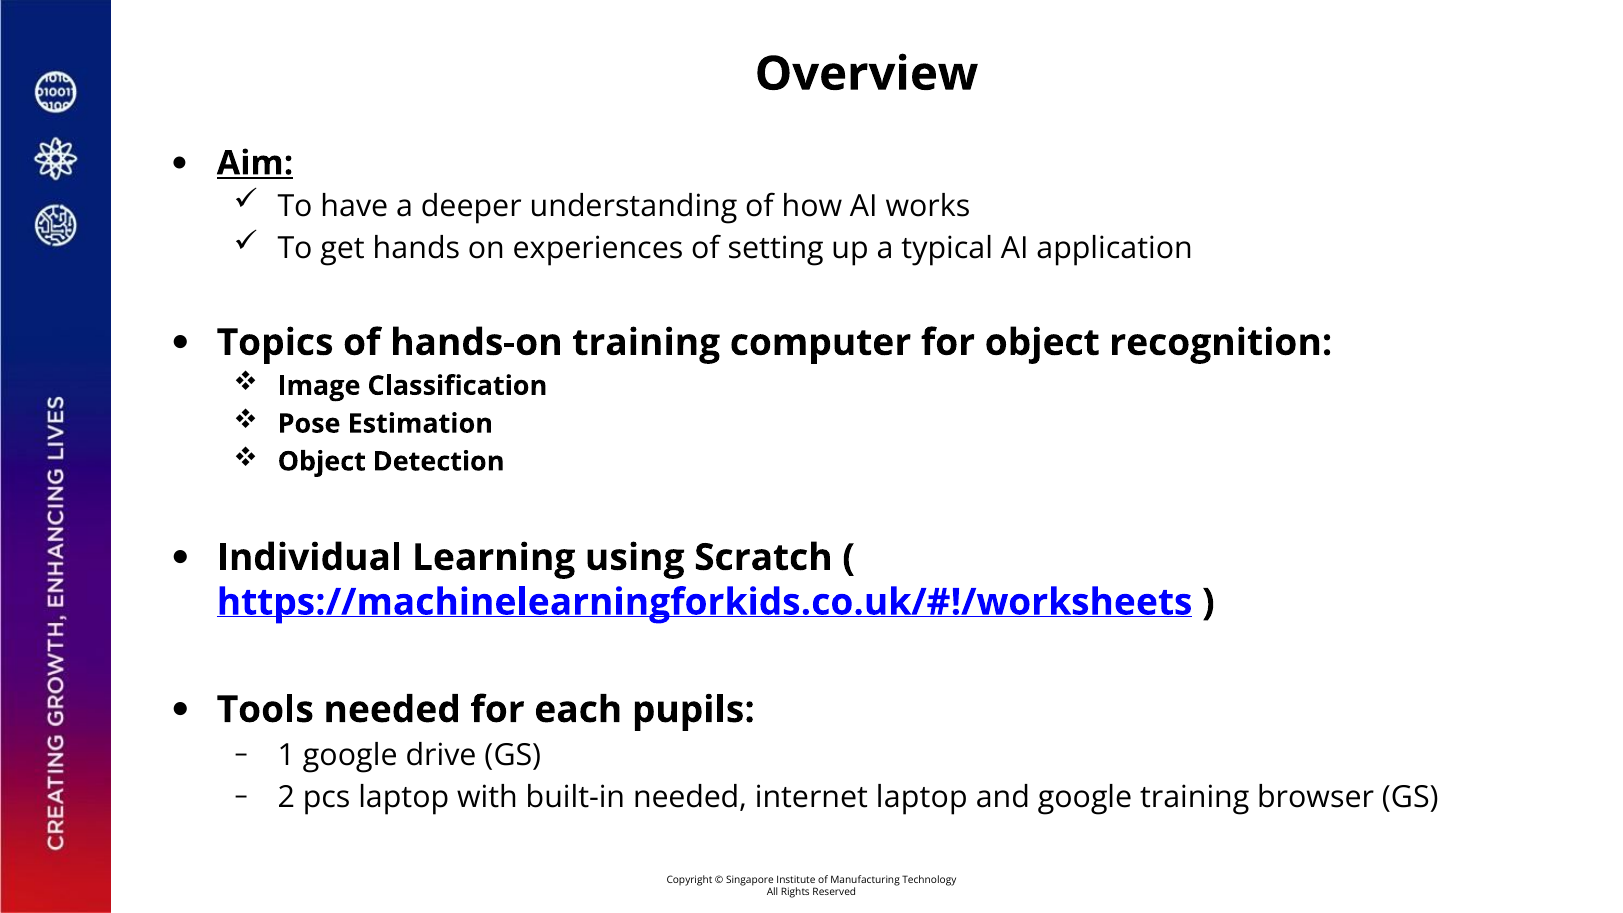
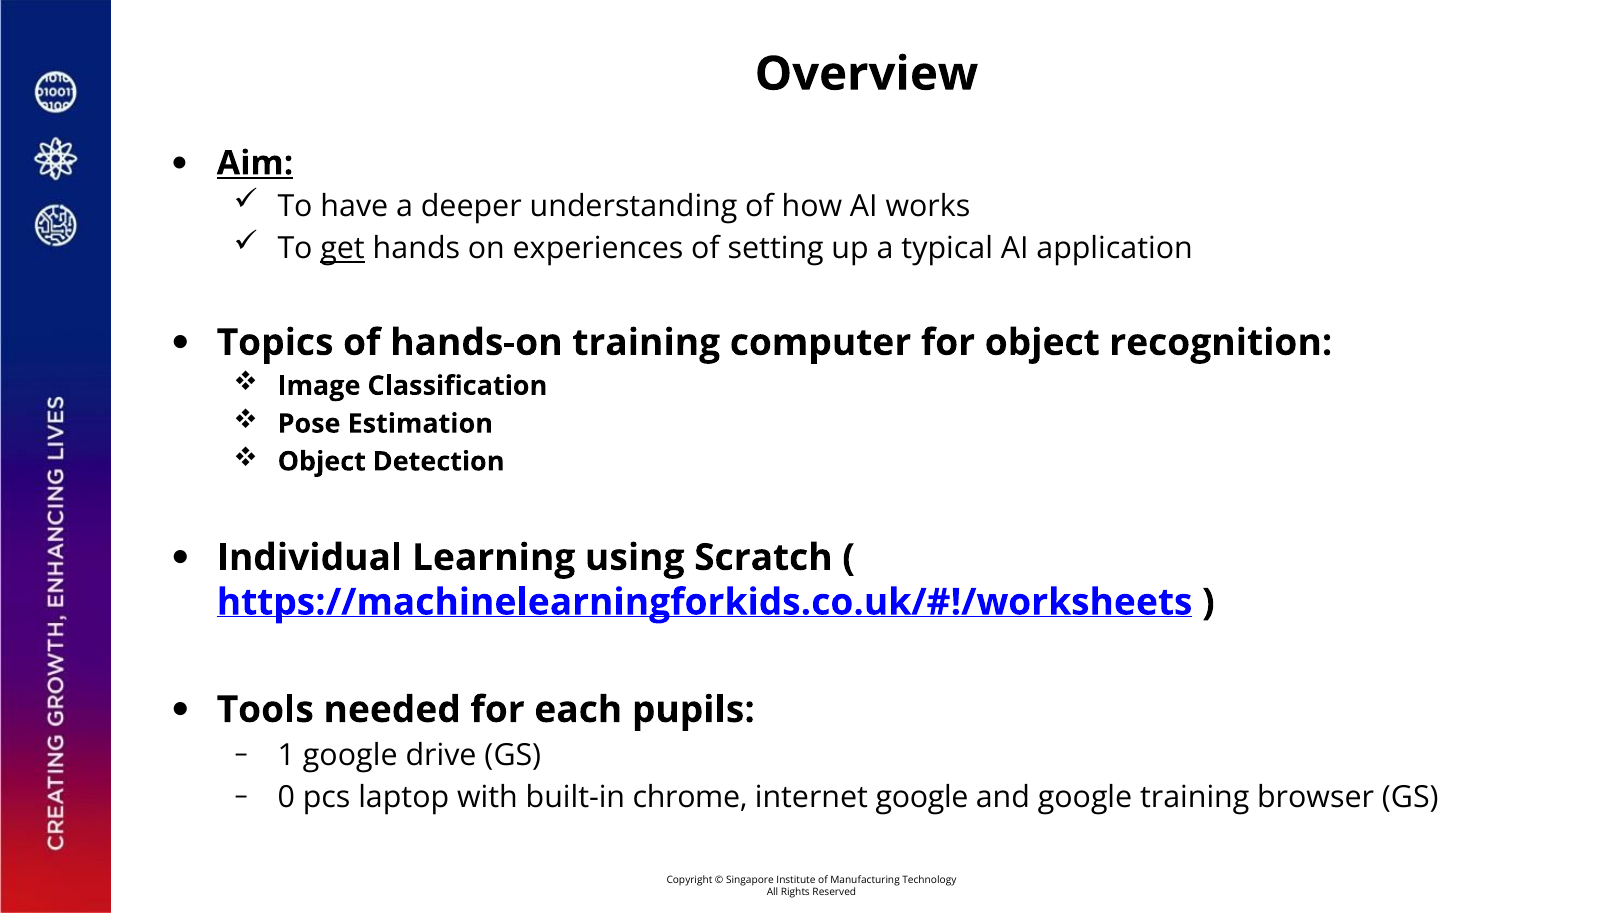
get underline: none -> present
2: 2 -> 0
built-in needed: needed -> chrome
internet laptop: laptop -> google
